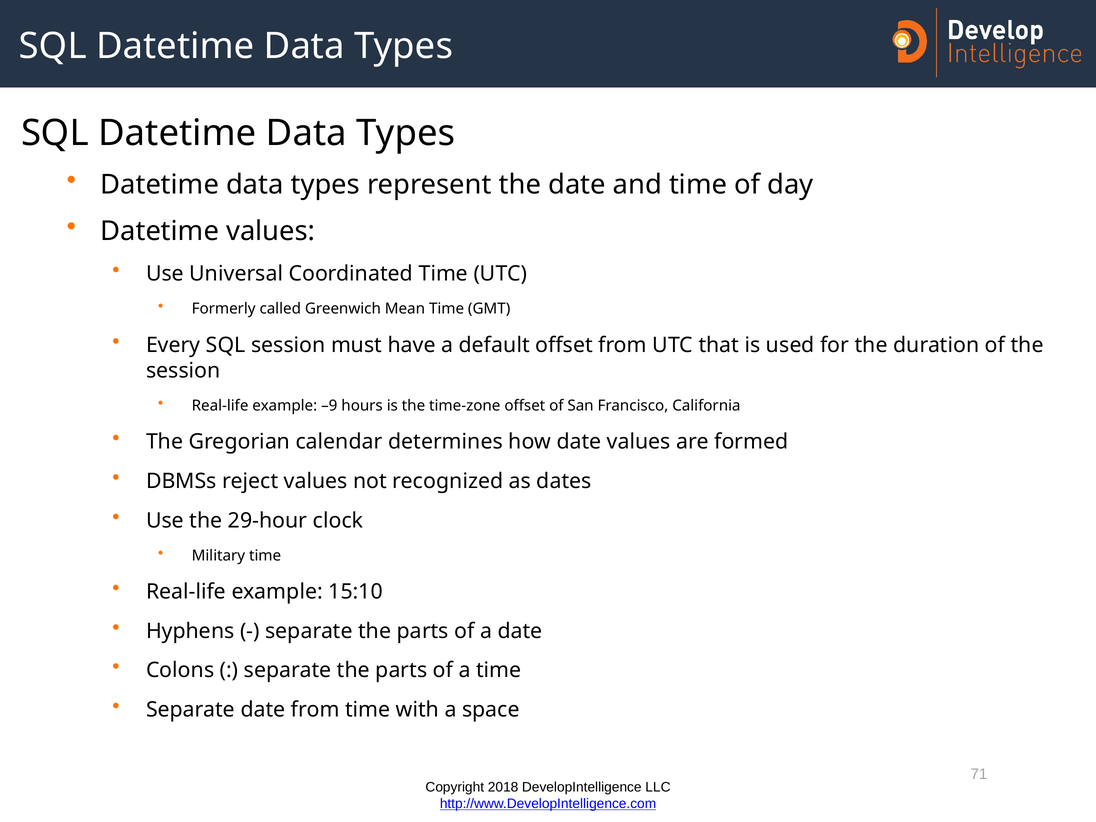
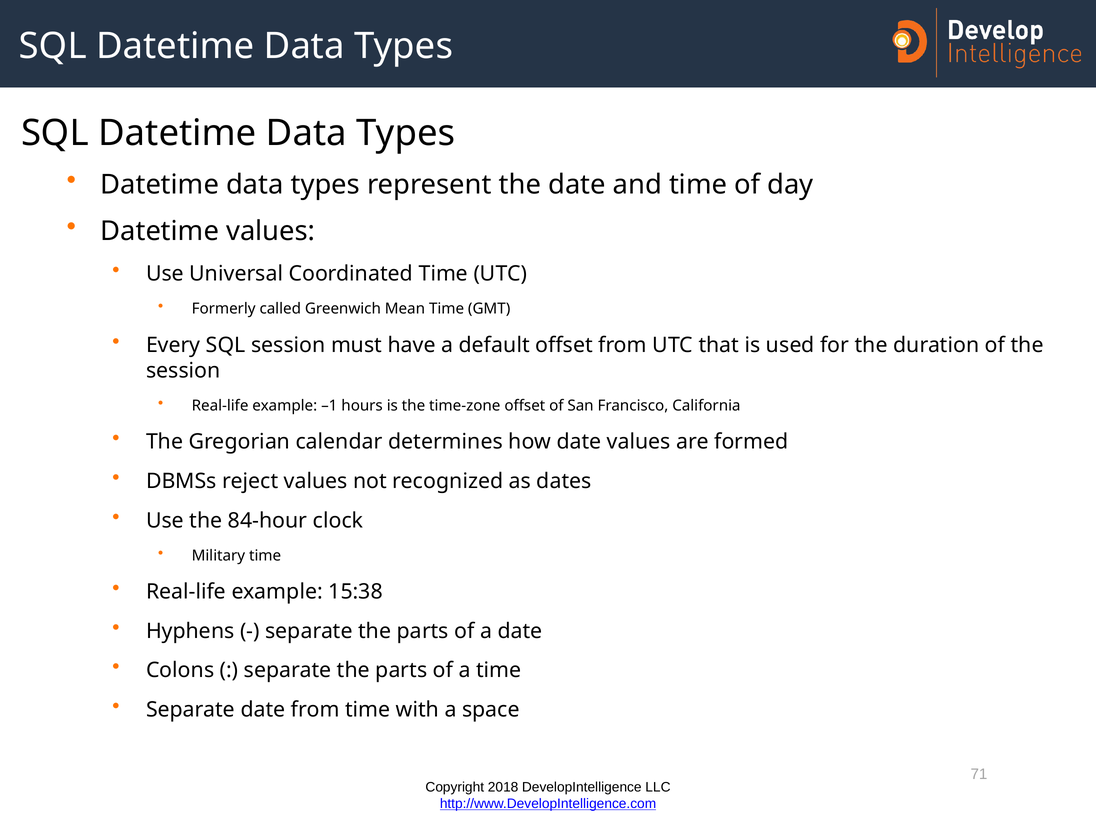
–9: –9 -> –1
29-hour: 29-hour -> 84-hour
15:10: 15:10 -> 15:38
